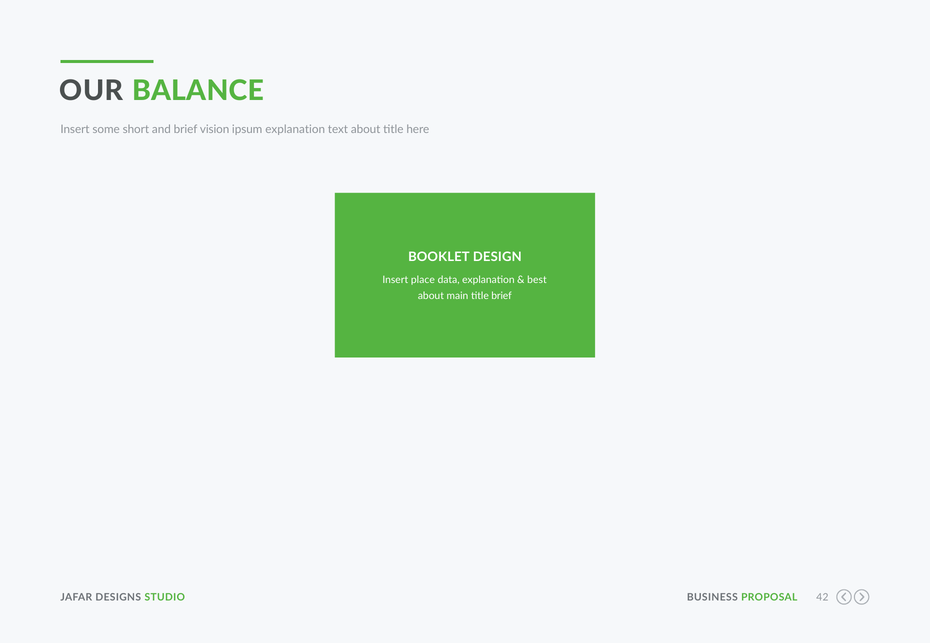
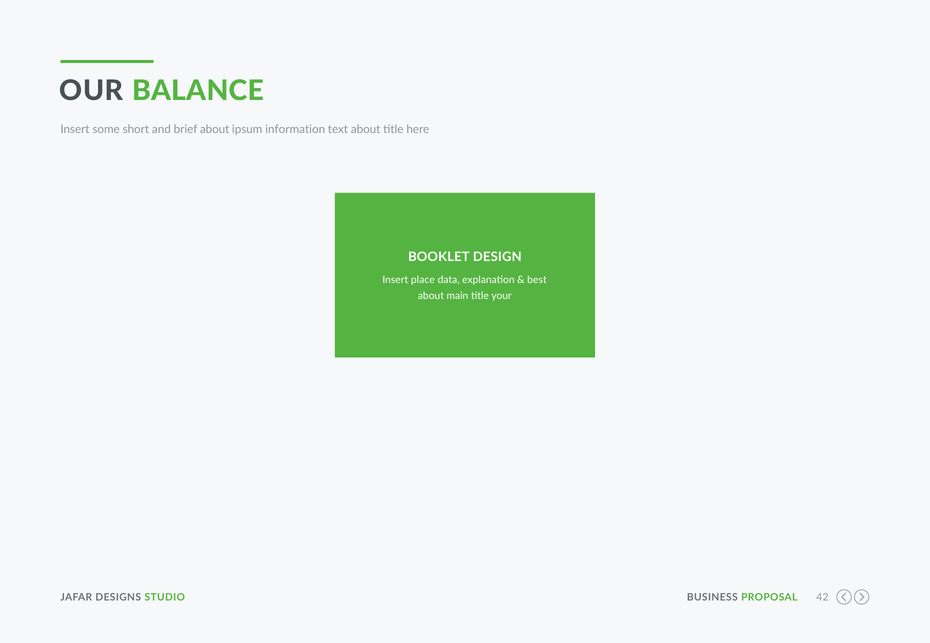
brief vision: vision -> about
ipsum explanation: explanation -> information
title brief: brief -> your
